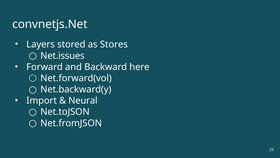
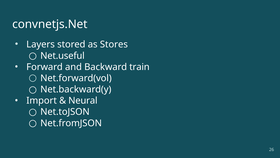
Net.issues: Net.issues -> Net.useful
here: here -> train
